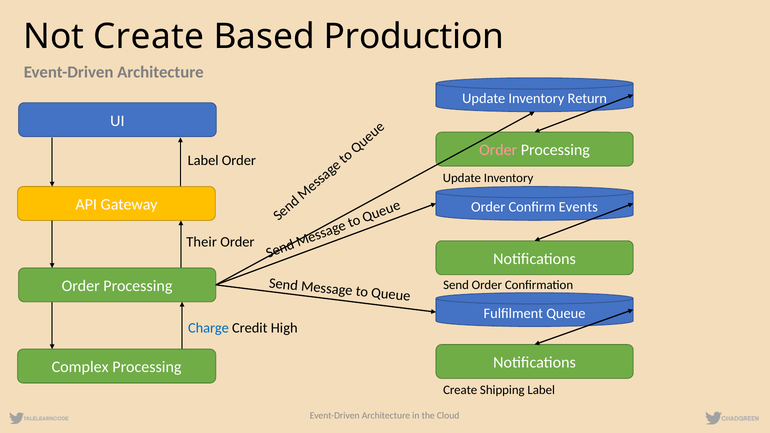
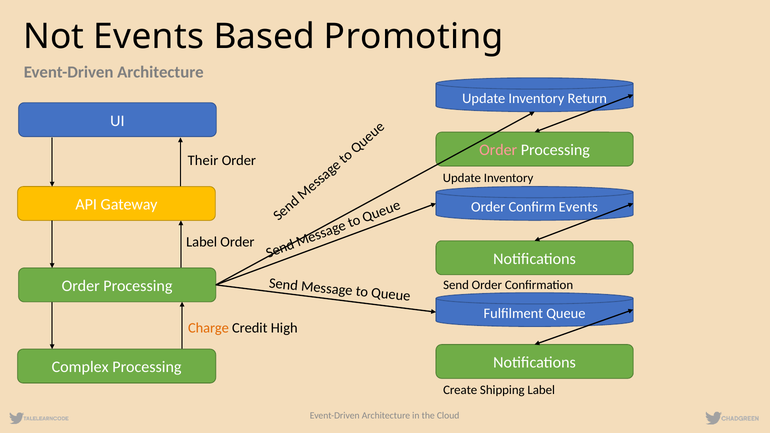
Not Create: Create -> Events
Production: Production -> Promoting
Label at (203, 161): Label -> Their
Their at (202, 242): Their -> Label
Charge colour: blue -> orange
